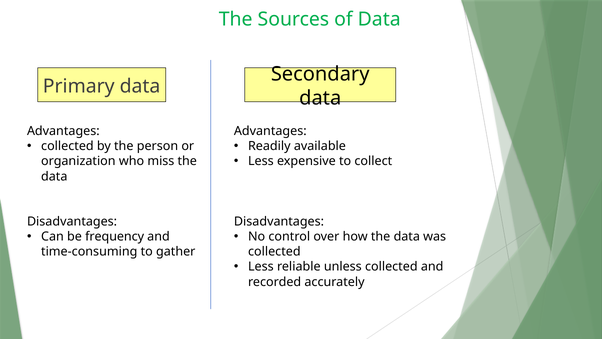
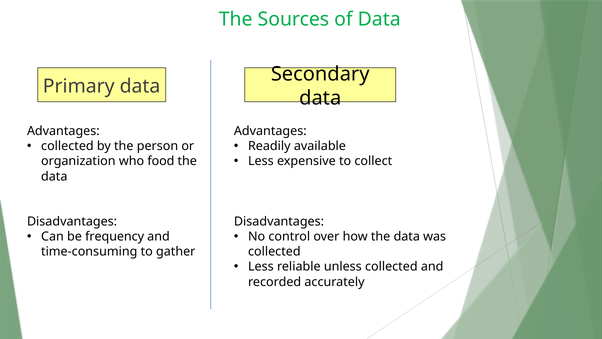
miss: miss -> food
